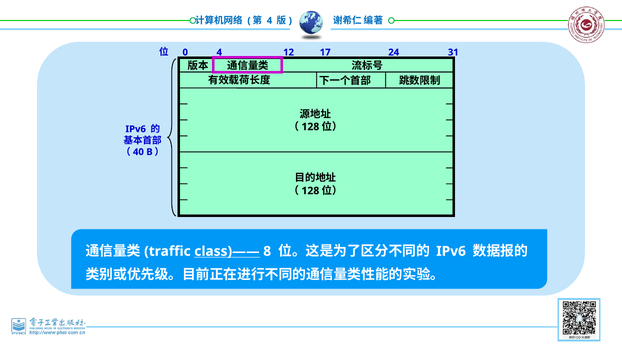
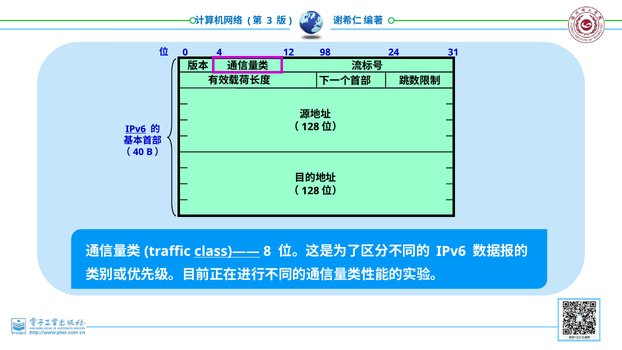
4 at (269, 21): 4 -> 3
17: 17 -> 98
IPv6 at (136, 129) underline: none -> present
